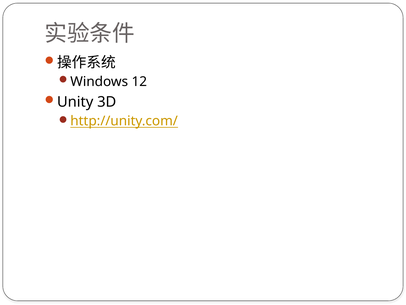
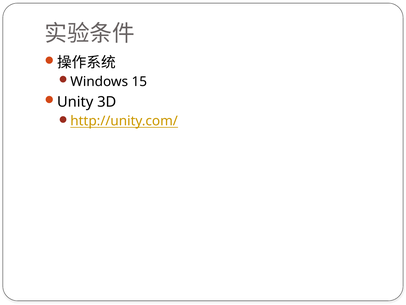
12: 12 -> 15
